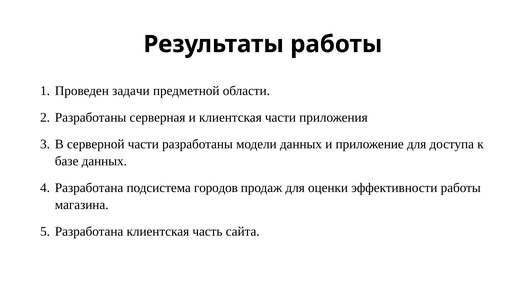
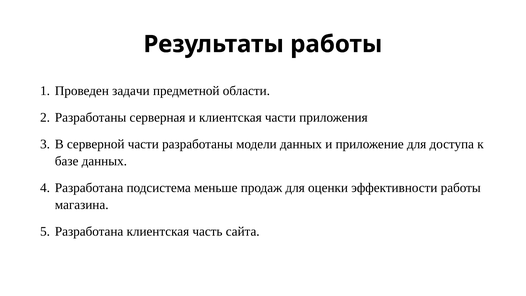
городов: городов -> меньше
